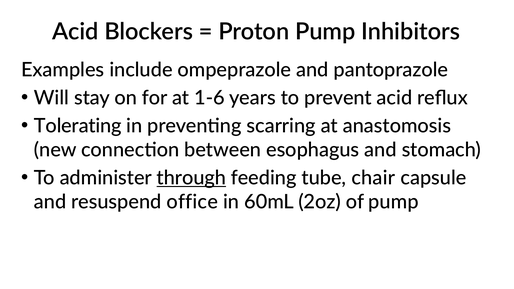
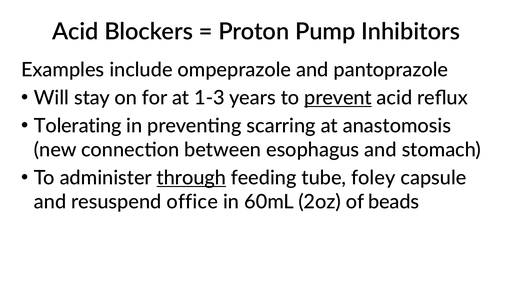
1-6: 1-6 -> 1-3
prevent underline: none -> present
chair: chair -> foley
of pump: pump -> beads
